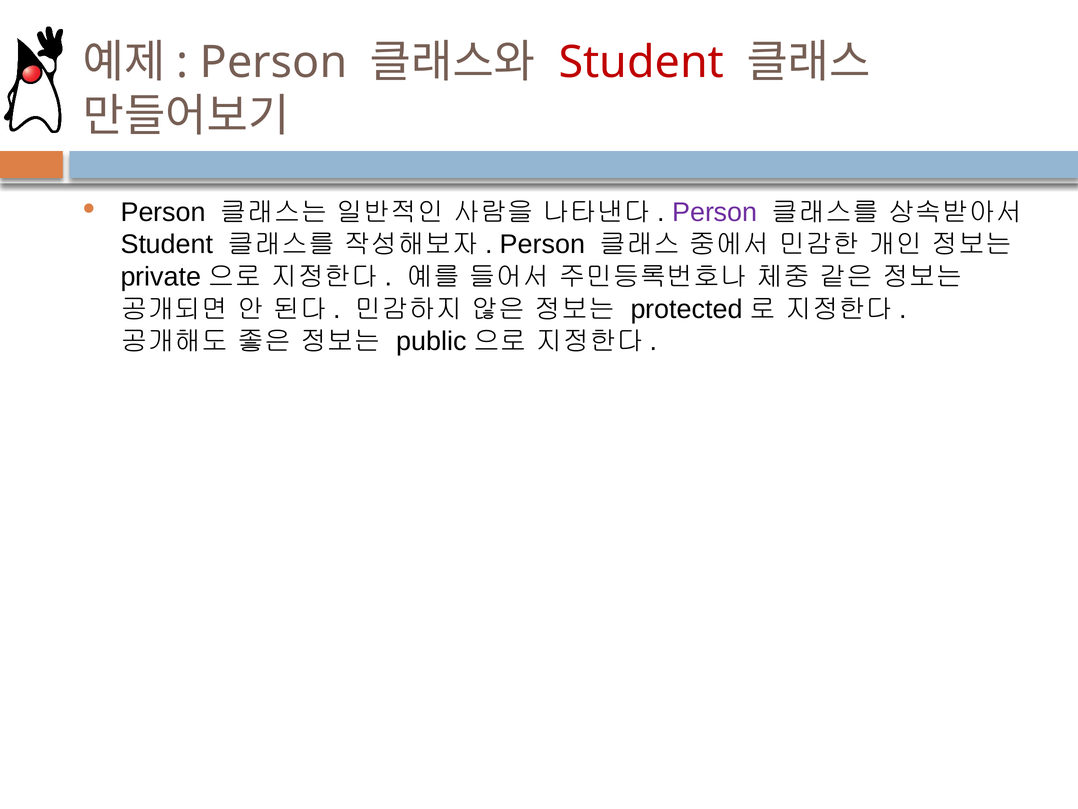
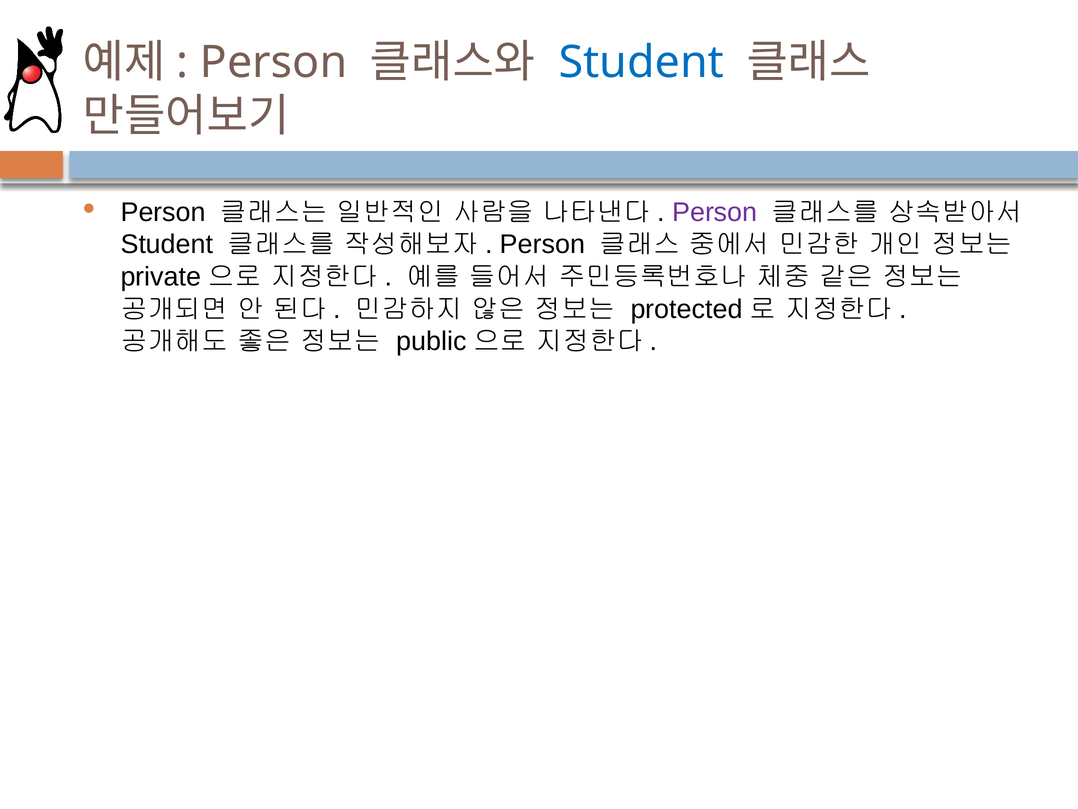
Student at (641, 62) colour: red -> blue
